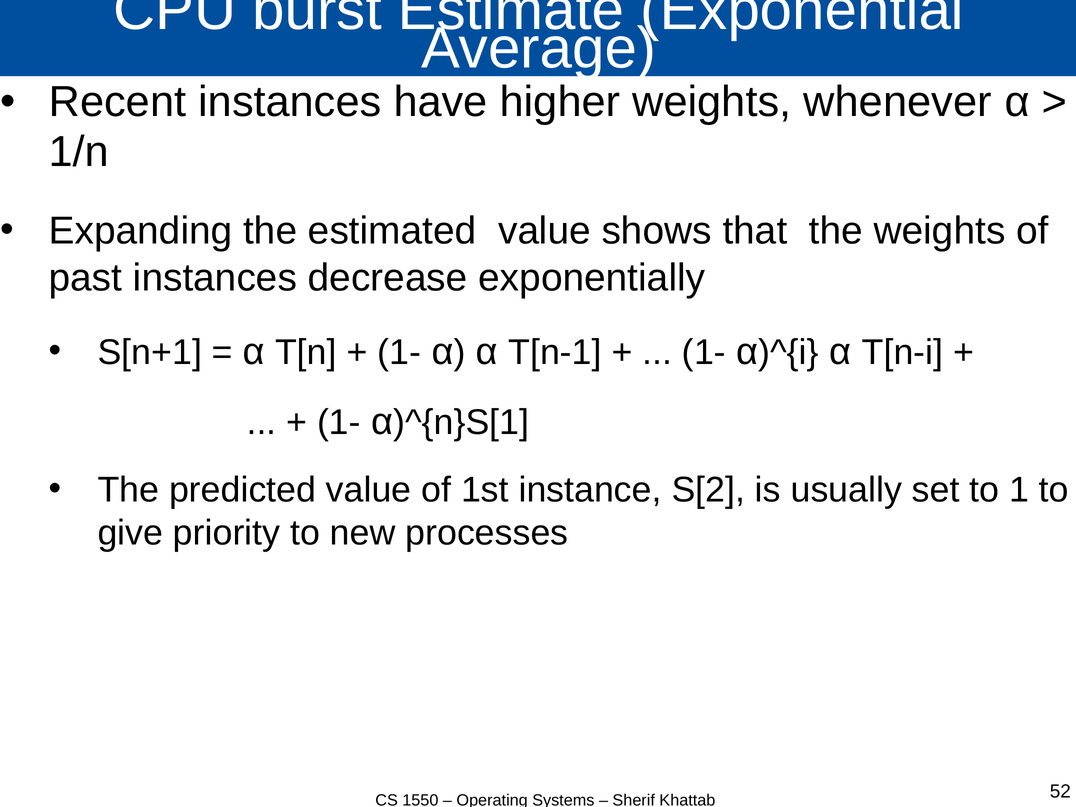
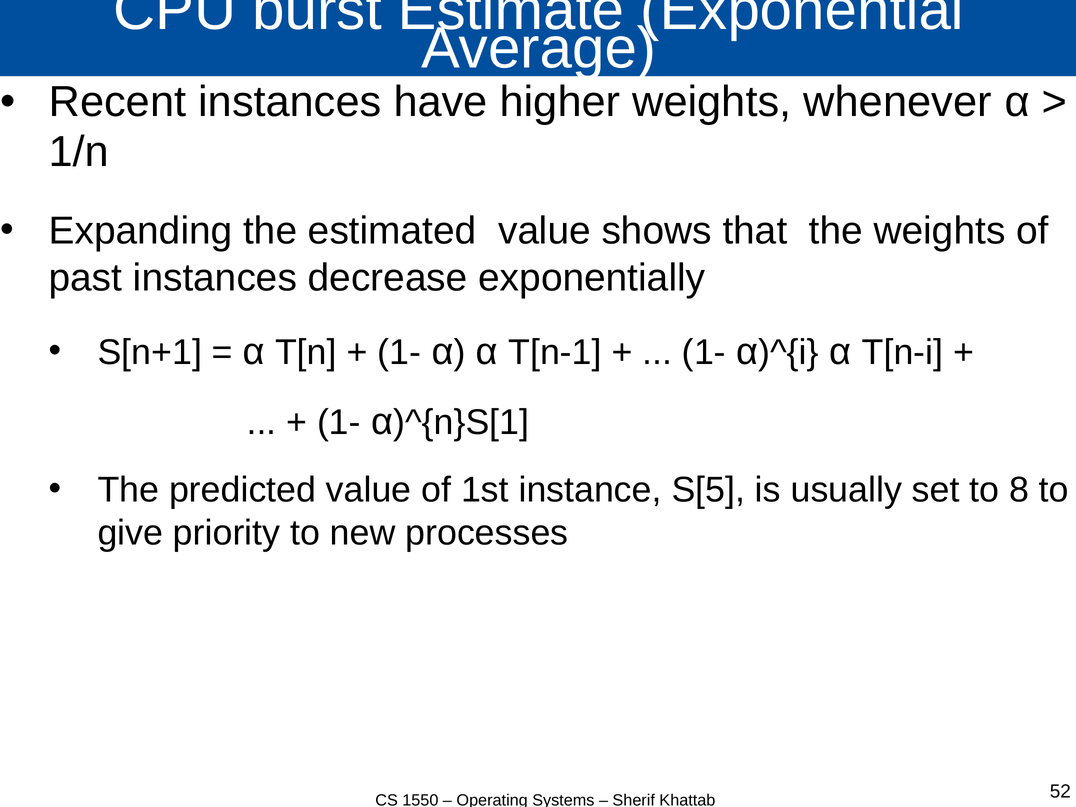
S[2: S[2 -> S[5
1: 1 -> 8
